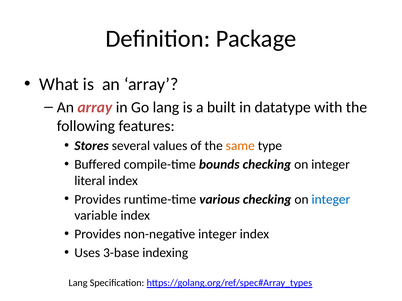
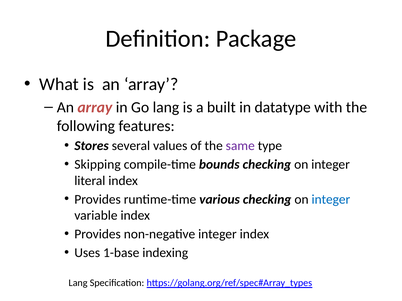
same colour: orange -> purple
Buffered: Buffered -> Skipping
3-base: 3-base -> 1-base
